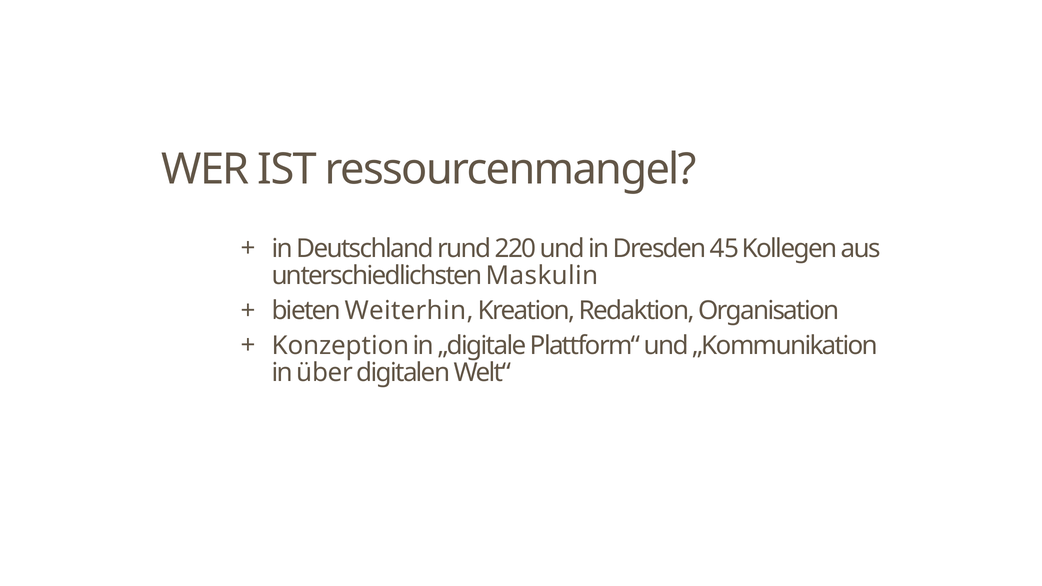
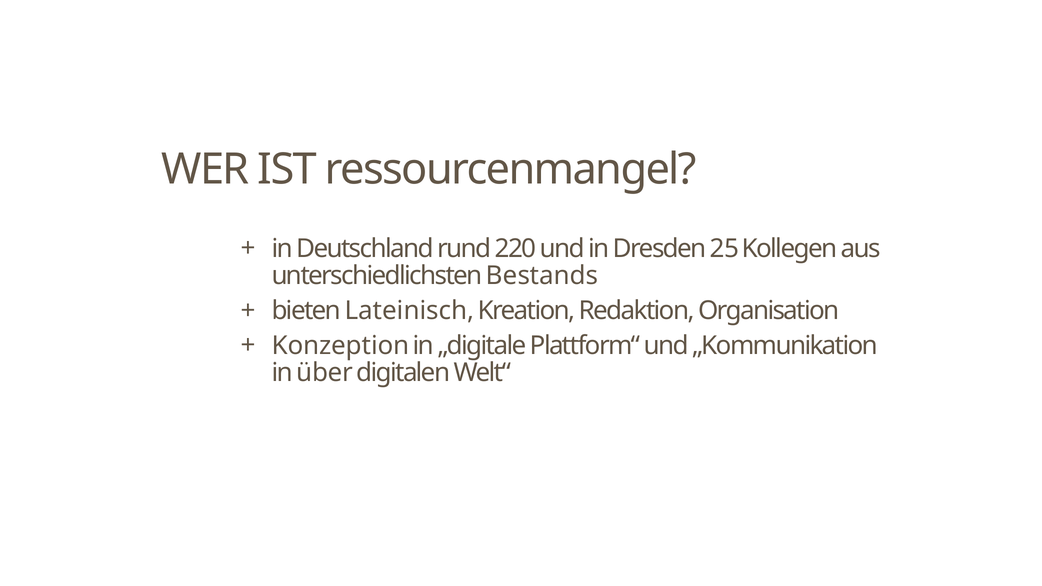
45: 45 -> 25
Maskulin: Maskulin -> Bestands
Weiterhin: Weiterhin -> Lateinisch
